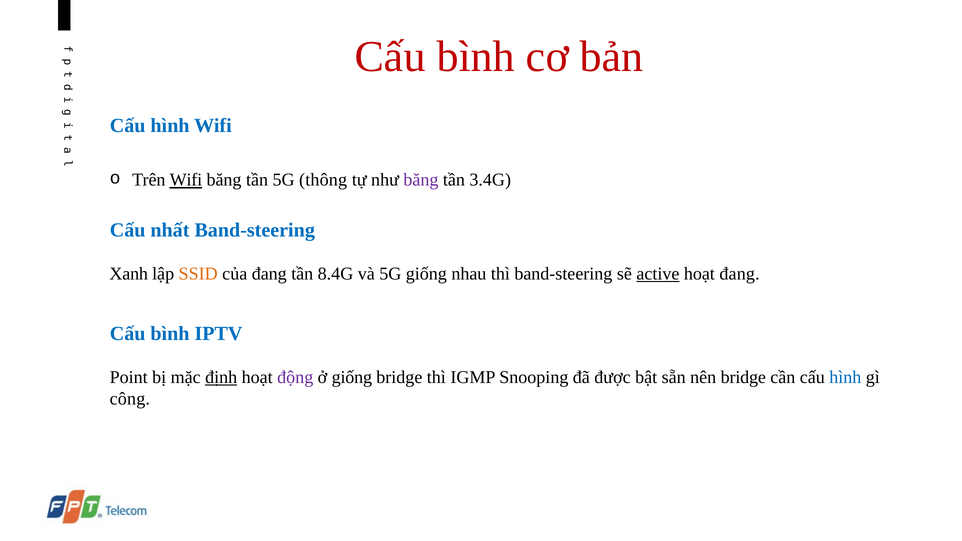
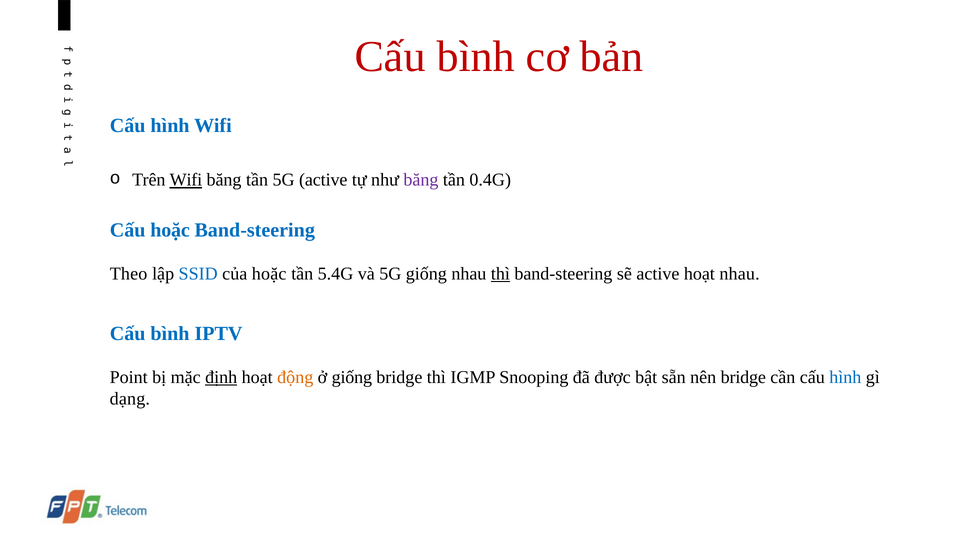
5G thông: thông -> active
3.4G: 3.4G -> 0.4G
Cấu nhất: nhất -> hoặc
Xanh: Xanh -> Theo
SSID colour: orange -> blue
của đang: đang -> hoặc
8.4G: 8.4G -> 5.4G
thì at (500, 274) underline: none -> present
active at (658, 274) underline: present -> none
hoạt đang: đang -> nhau
động colour: purple -> orange
công: công -> dạng
